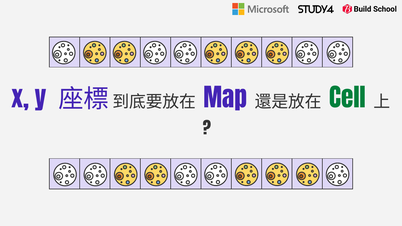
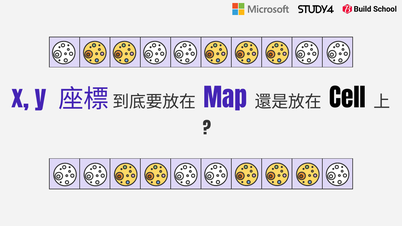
Cell colour: green -> black
